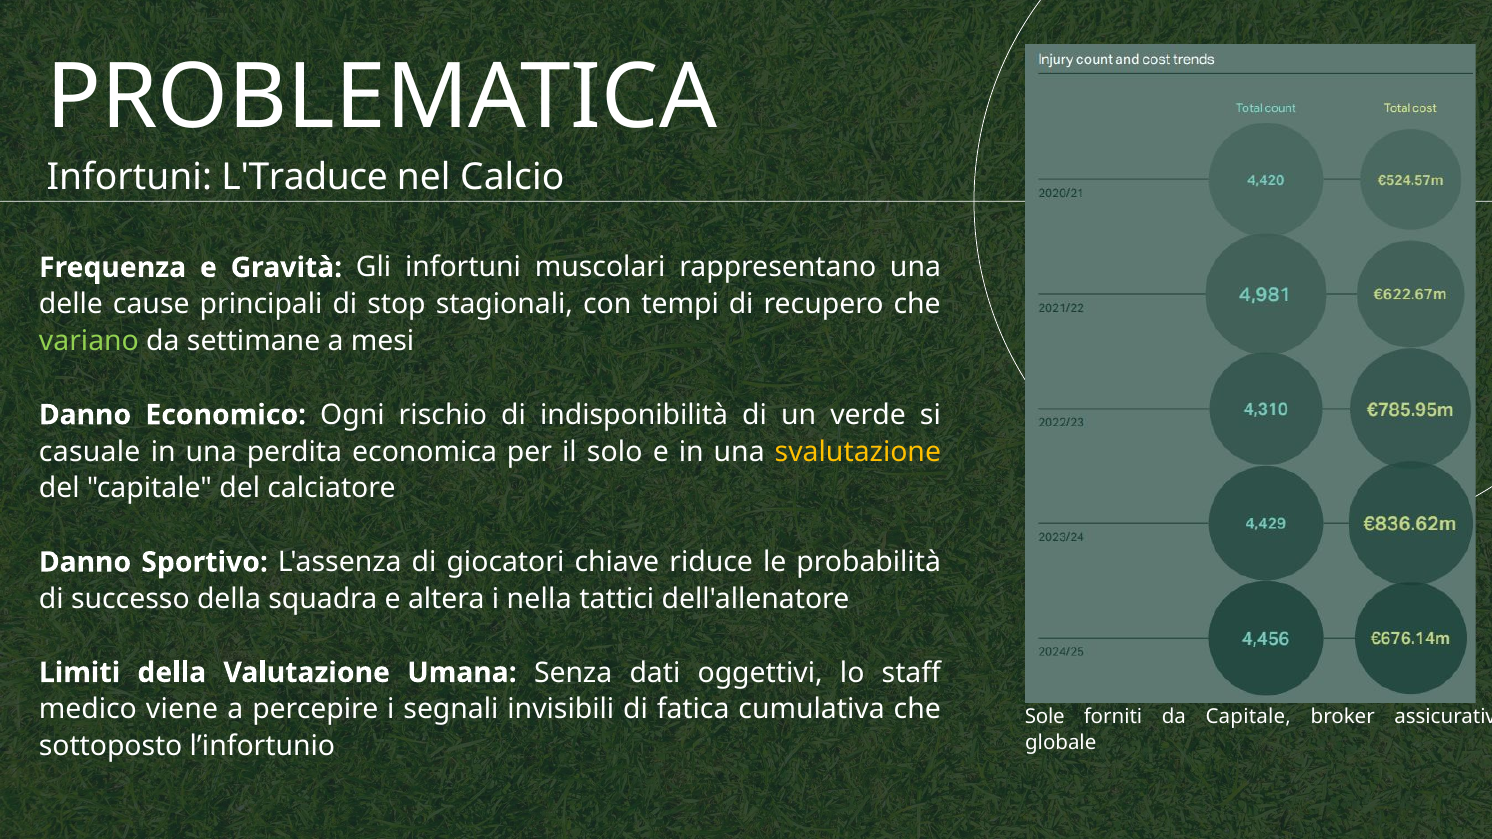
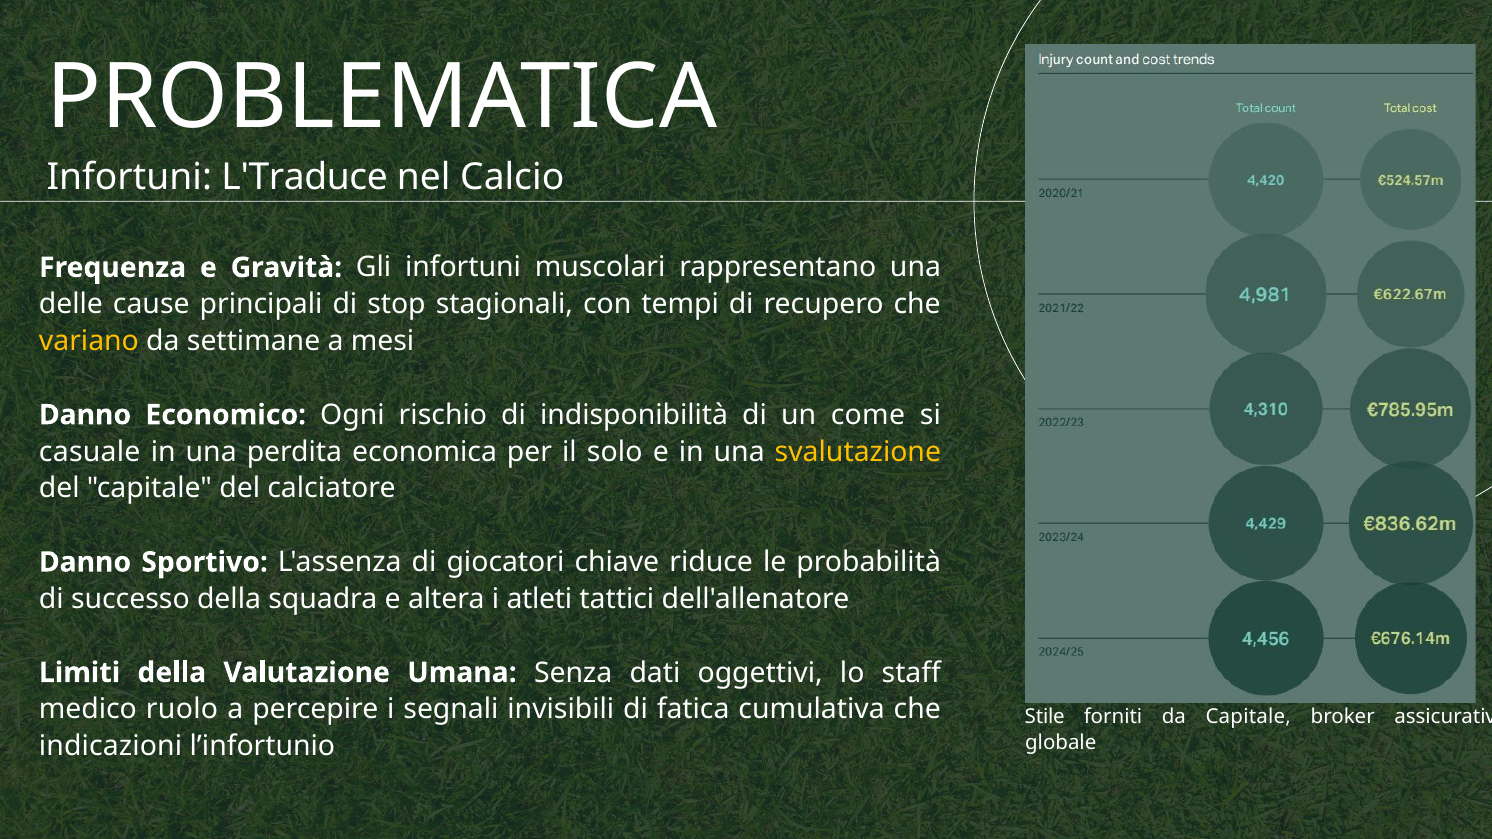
variano colour: light green -> yellow
verde: verde -> come
nella: nella -> atleti
viene: viene -> ruolo
Sole: Sole -> Stile
sottoposto: sottoposto -> indicazioni
